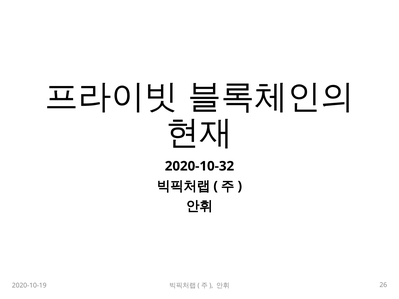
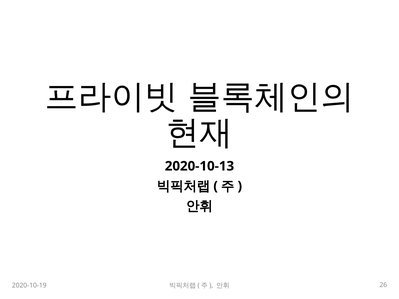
2020-10-32: 2020-10-32 -> 2020-10-13
